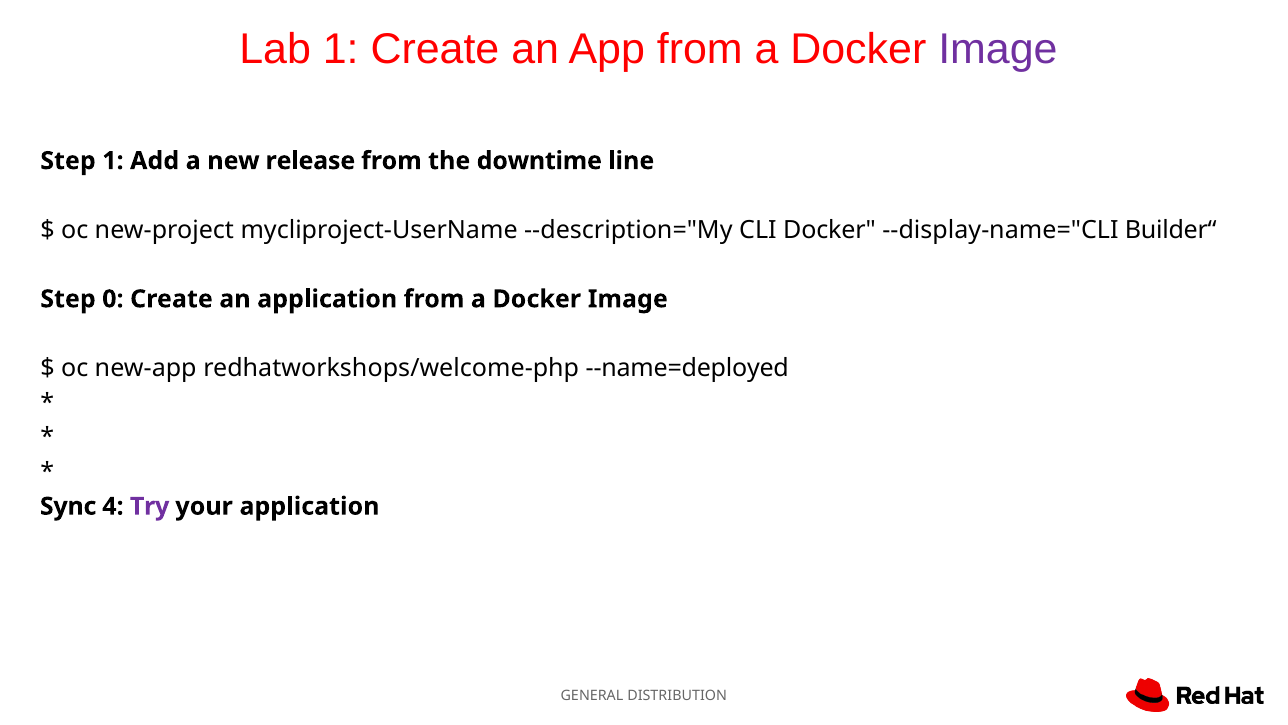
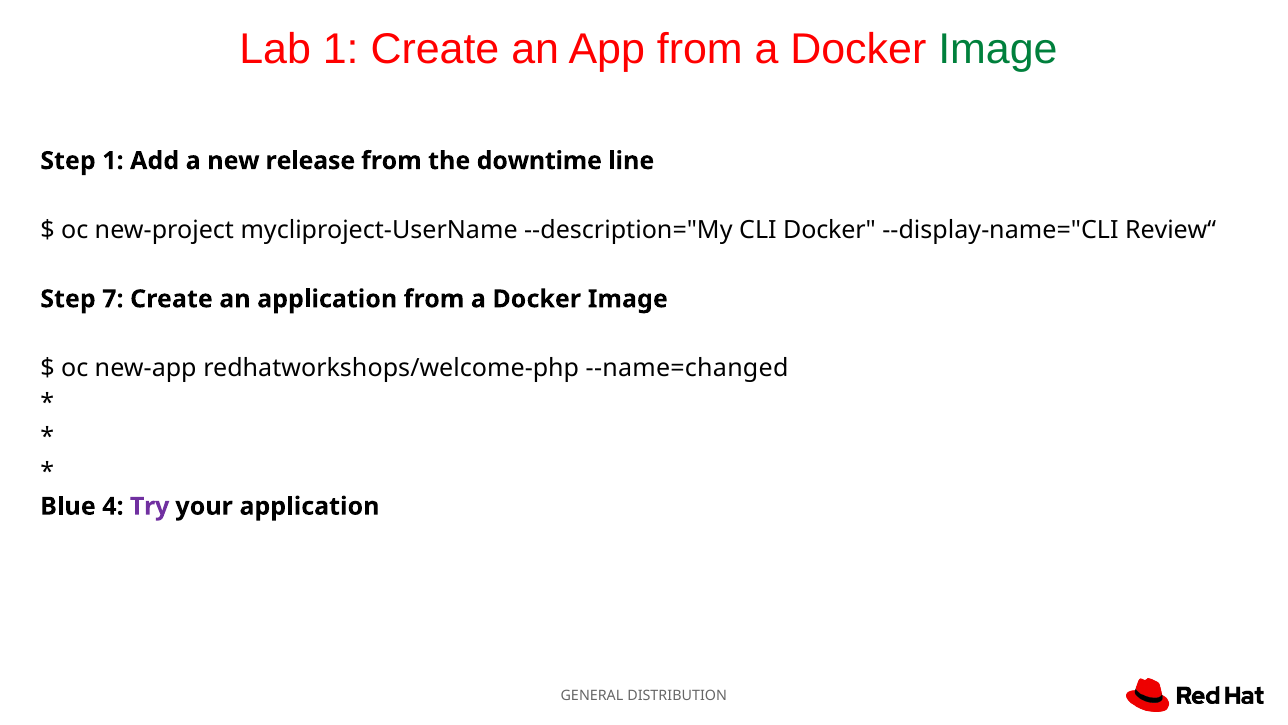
Image at (998, 49) colour: purple -> green
Builder“: Builder“ -> Review“
0: 0 -> 7
--name=deployed: --name=deployed -> --name=changed
Sync: Sync -> Blue
